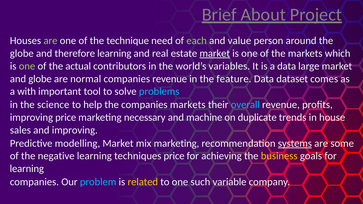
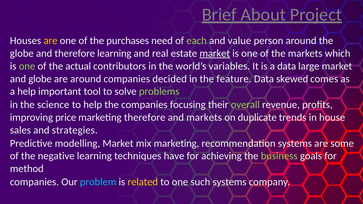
are at (50, 41) colour: light green -> yellow
technique: technique -> purchases
are normal: normal -> around
companies revenue: revenue -> decided
dataset: dataset -> skewed
a with: with -> help
problems colour: light blue -> light green
companies markets: markets -> focusing
overall colour: light blue -> light green
marketing necessary: necessary -> therefore
and machine: machine -> markets
and improving: improving -> strategies
systems at (295, 143) underline: present -> none
techniques price: price -> have
business colour: yellow -> light green
learning at (27, 169): learning -> method
such variable: variable -> systems
